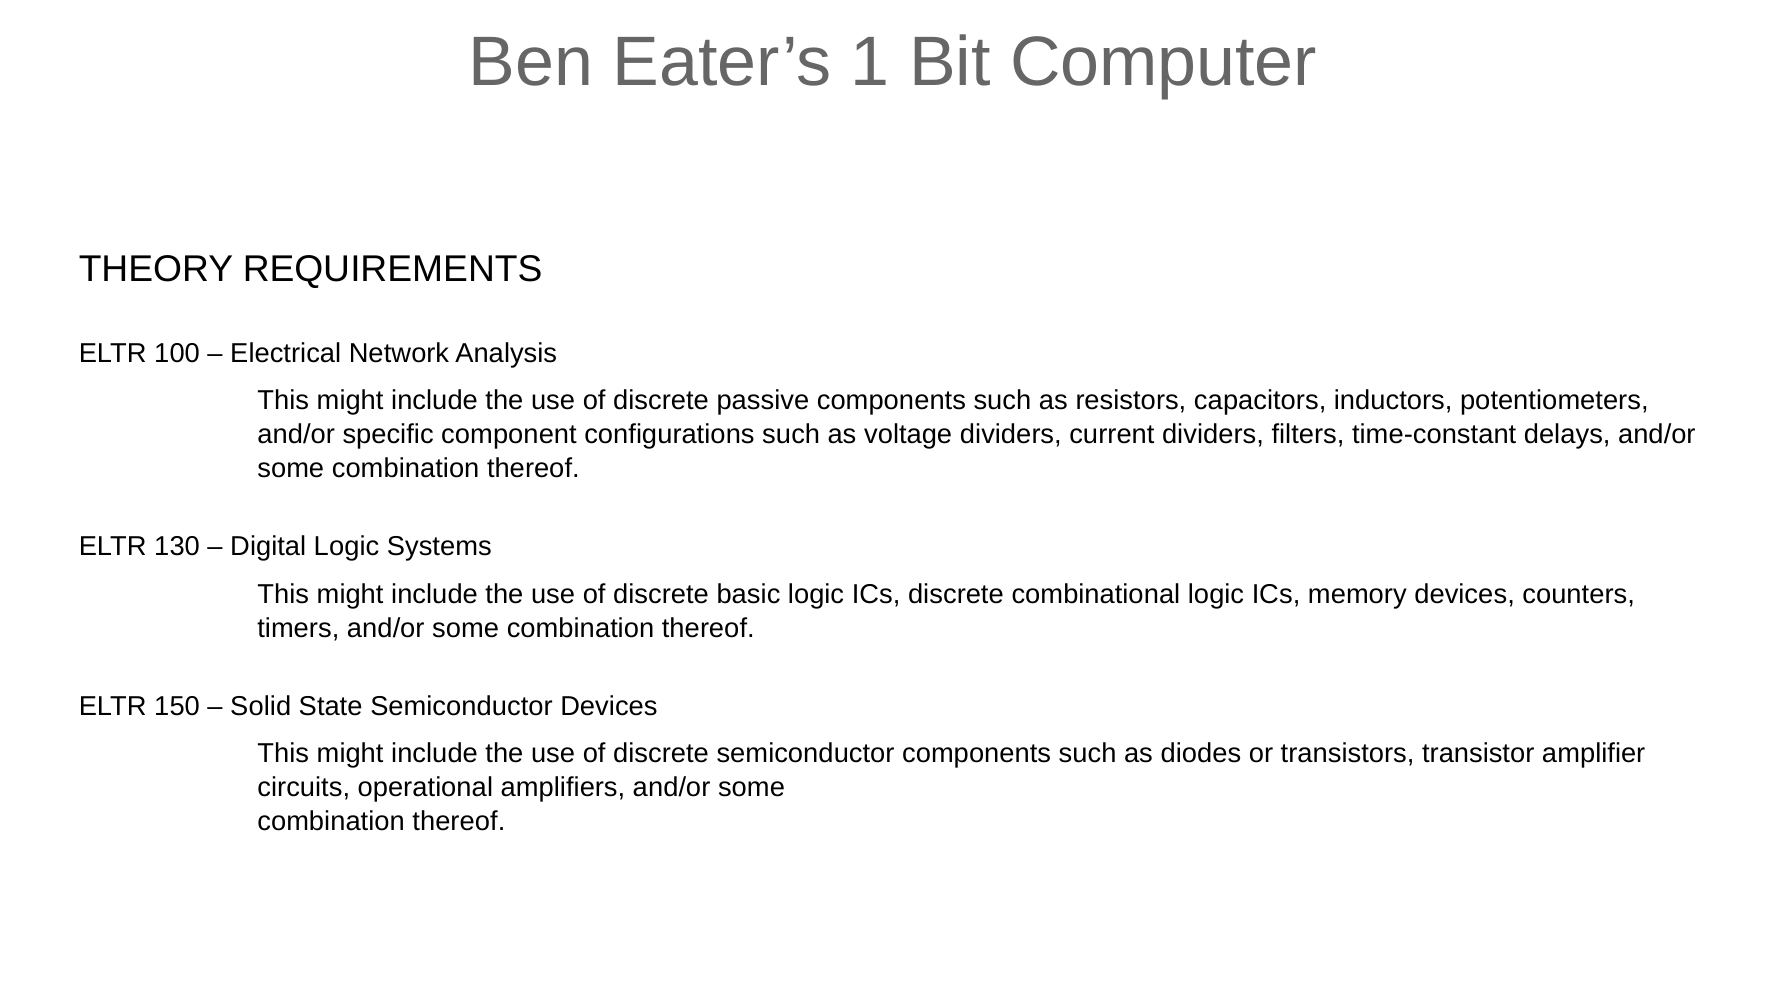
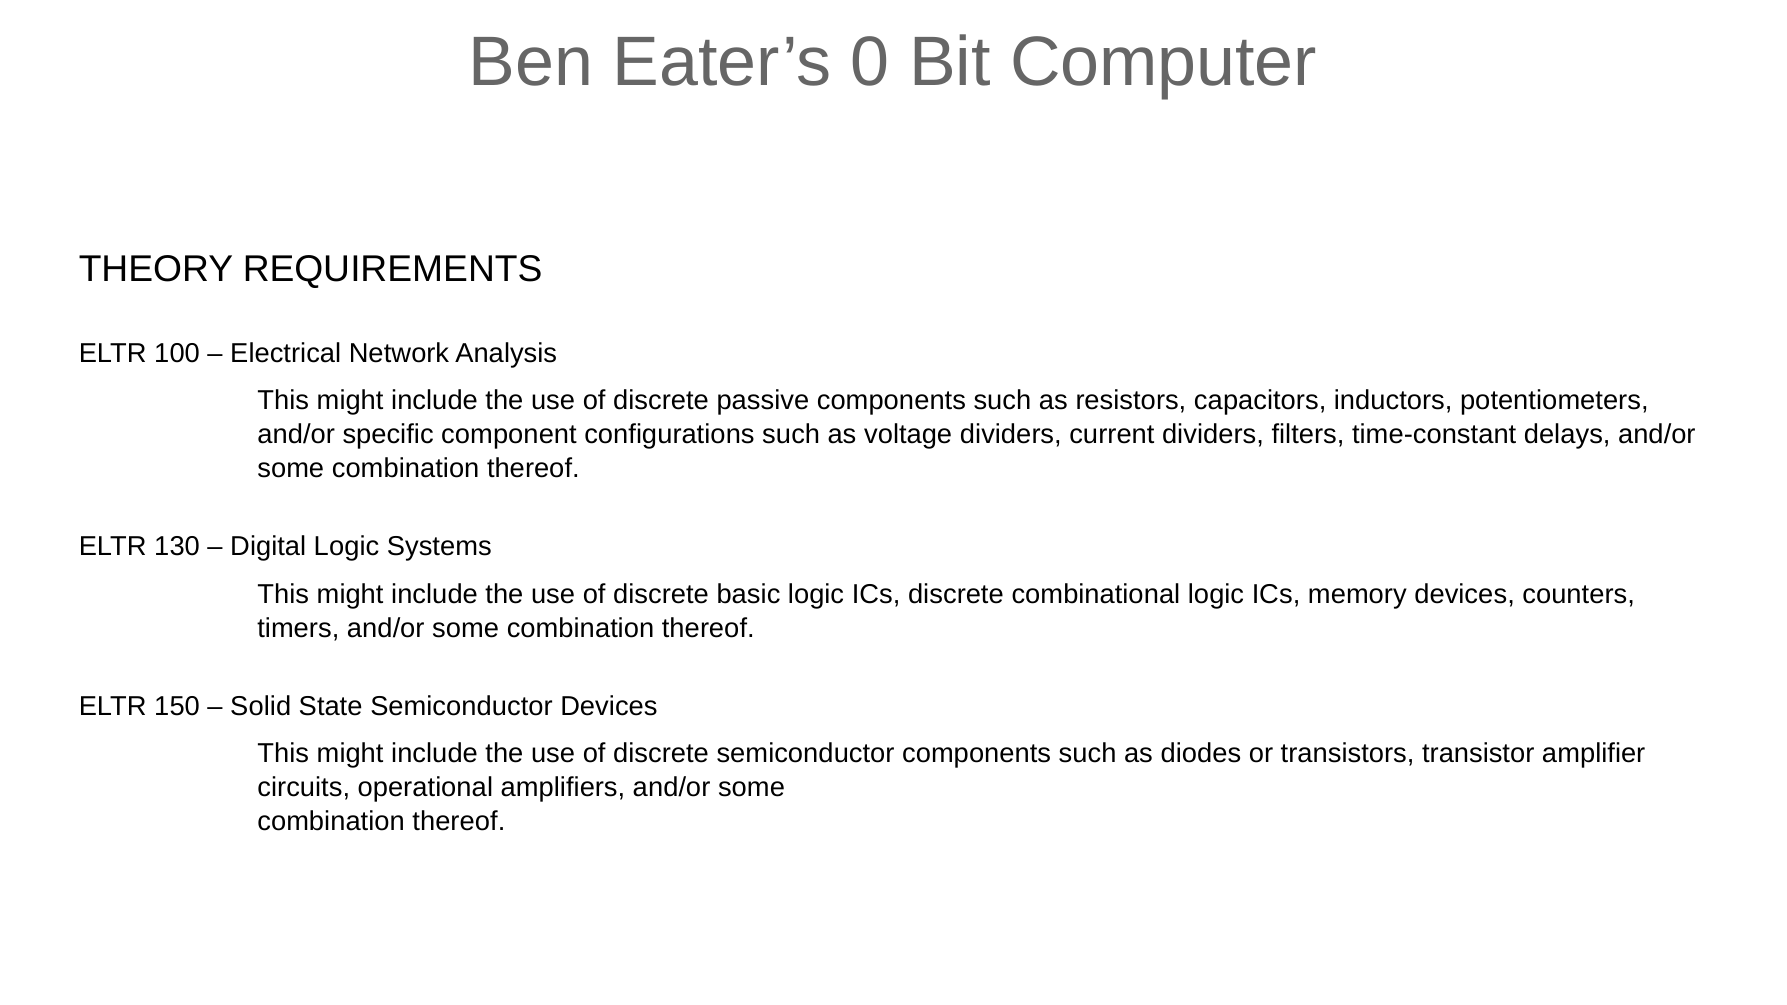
1: 1 -> 0
